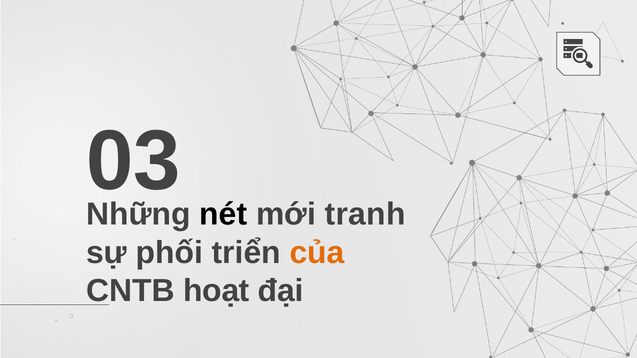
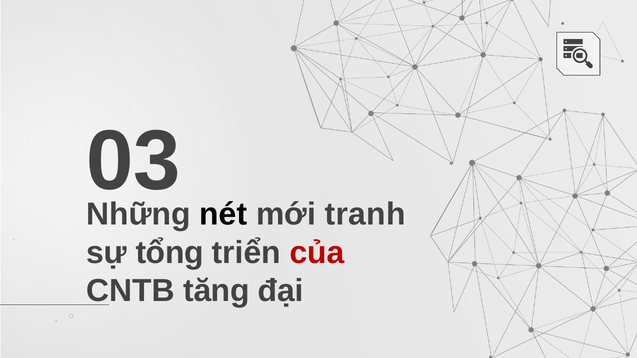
phối: phối -> tổng
của colour: orange -> red
hoạt: hoạt -> tăng
